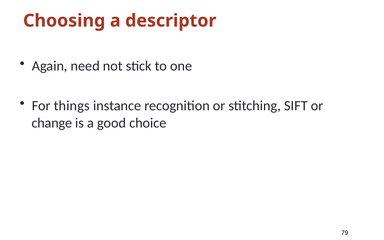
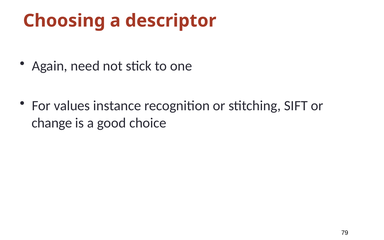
things: things -> values
